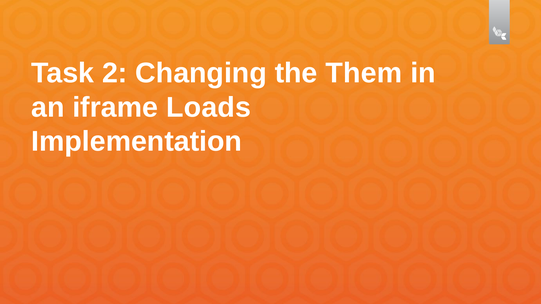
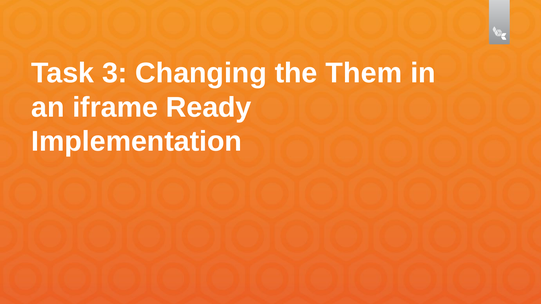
2: 2 -> 3
Loads: Loads -> Ready
